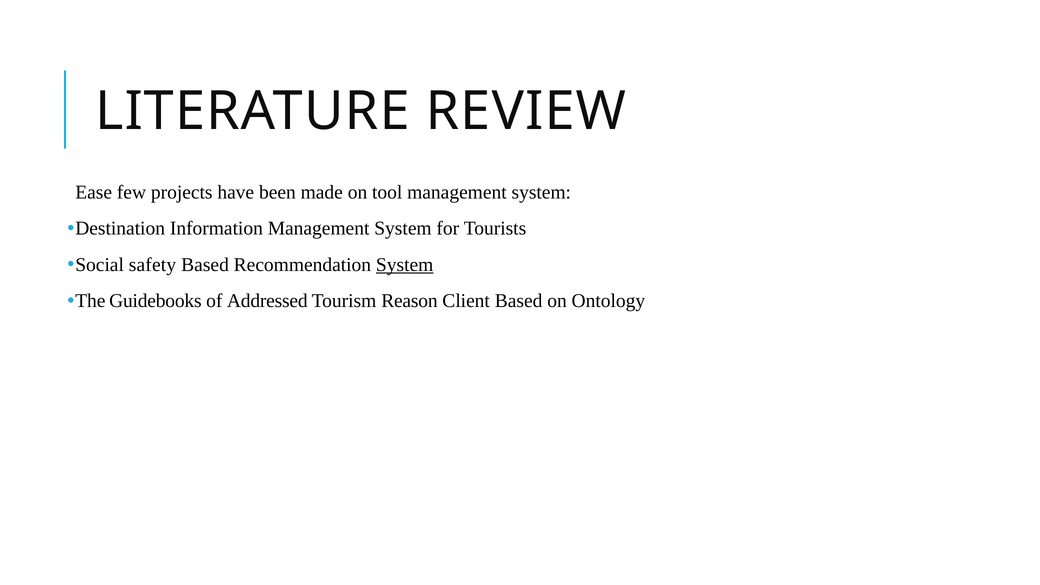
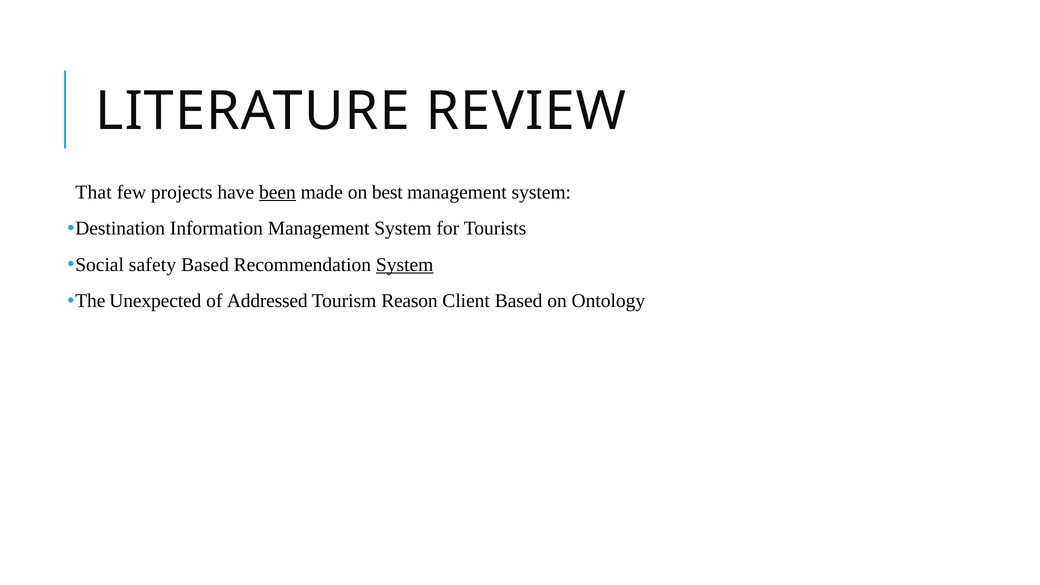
Ease: Ease -> That
been underline: none -> present
tool: tool -> best
Guidebooks: Guidebooks -> Unexpected
